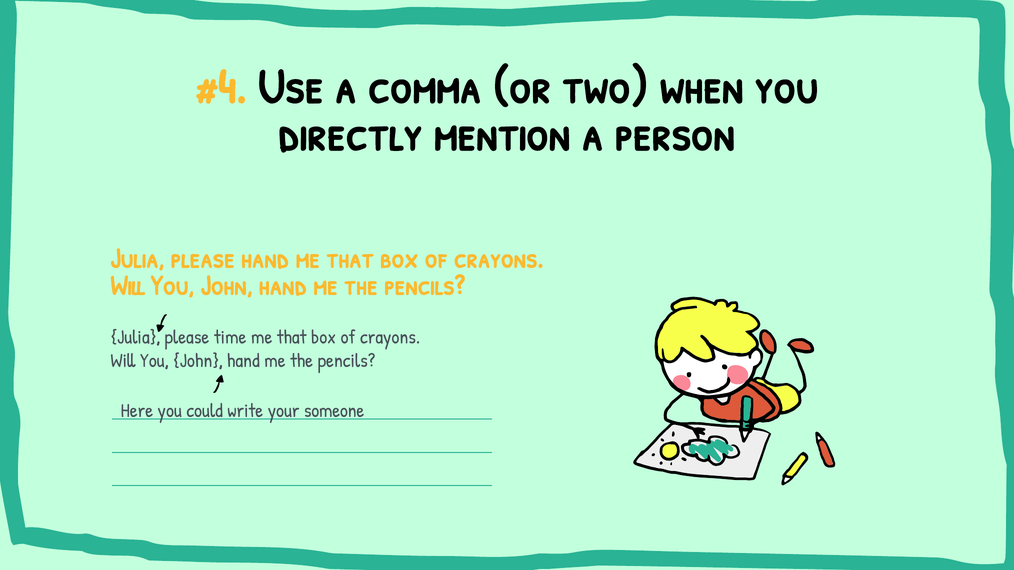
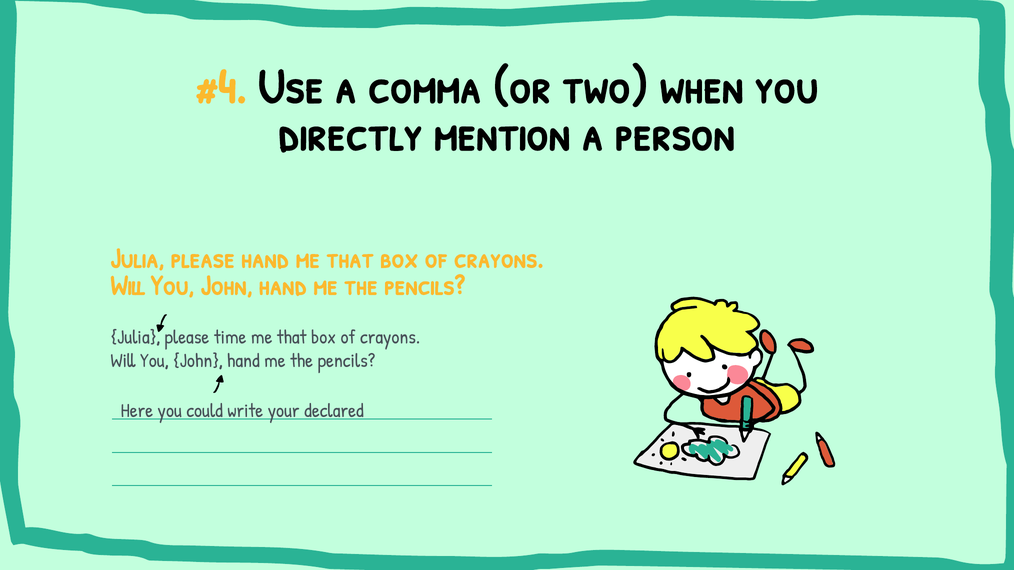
someone: someone -> declared
